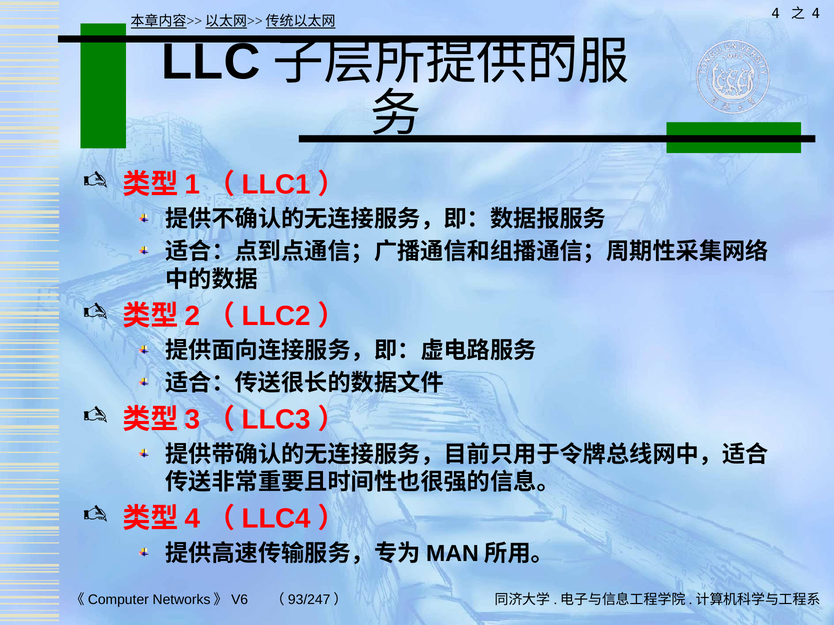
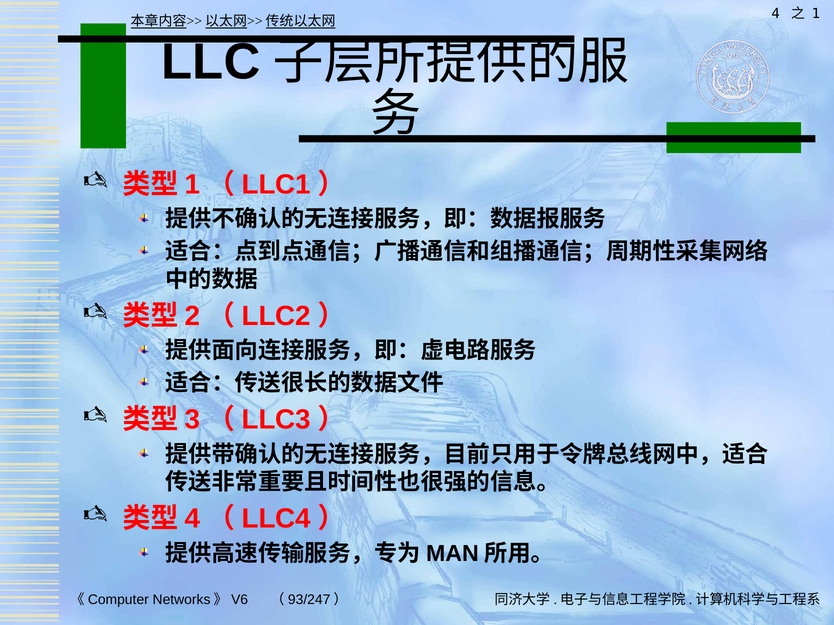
4 at (816, 14): 4 -> 1
